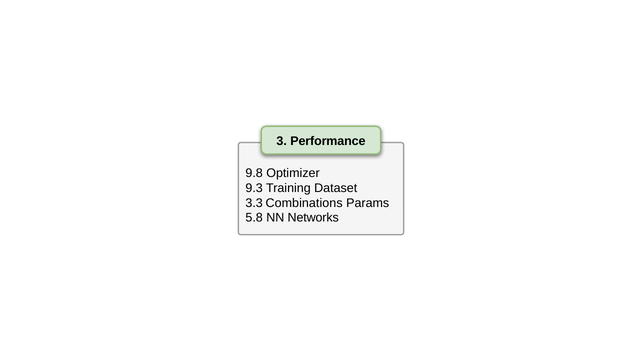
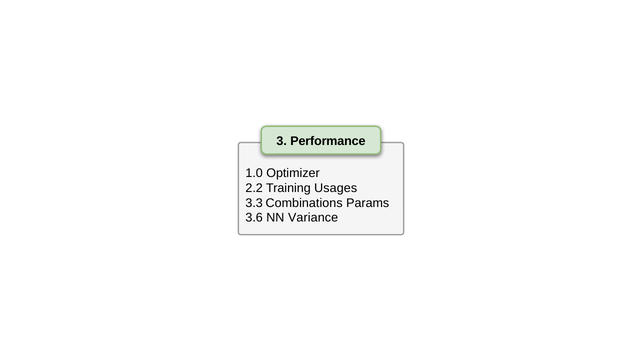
9.8: 9.8 -> 1.0
9.3: 9.3 -> 2.2
Dataset: Dataset -> Usages
5.8: 5.8 -> 3.6
Networks: Networks -> Variance
